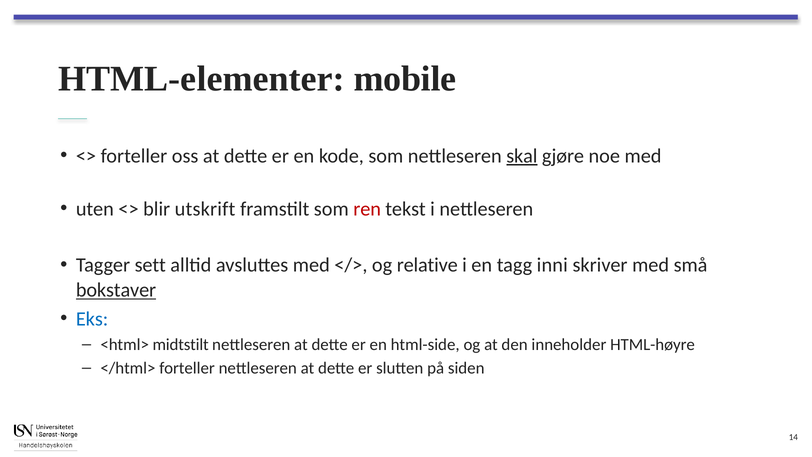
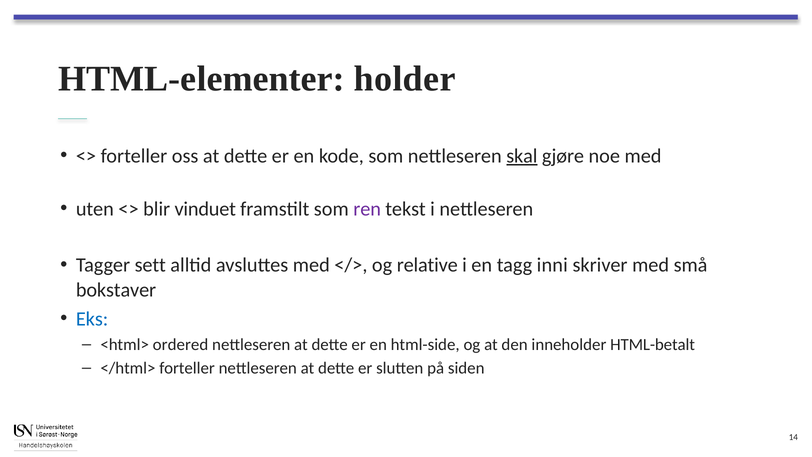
mobile: mobile -> holder
utskrift: utskrift -> vinduet
ren colour: red -> purple
bokstaver underline: present -> none
midtstilt: midtstilt -> ordered
HTML-høyre: HTML-høyre -> HTML-betalt
